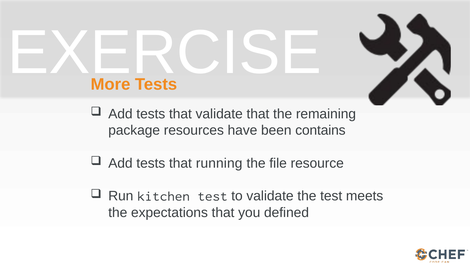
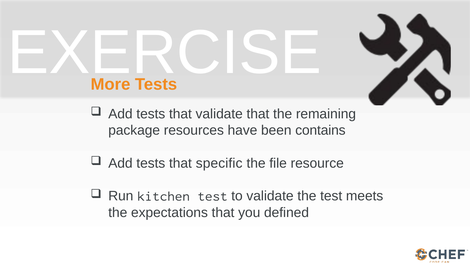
running: running -> specific
